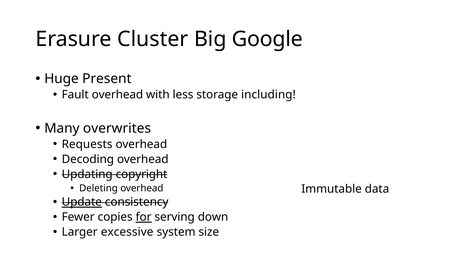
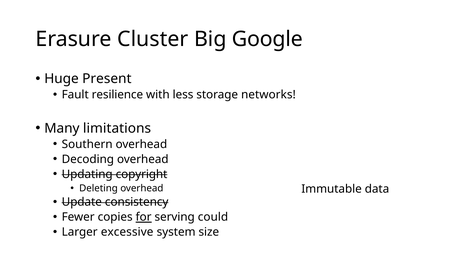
Fault overhead: overhead -> resilience
including: including -> networks
overwrites: overwrites -> limitations
Requests: Requests -> Southern
Update underline: present -> none
down: down -> could
